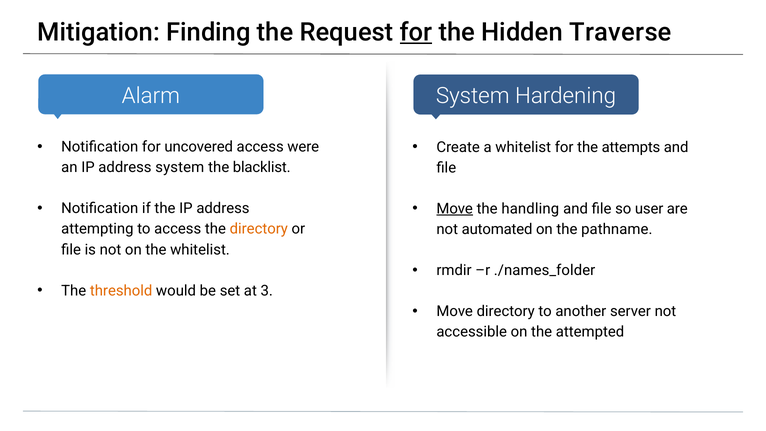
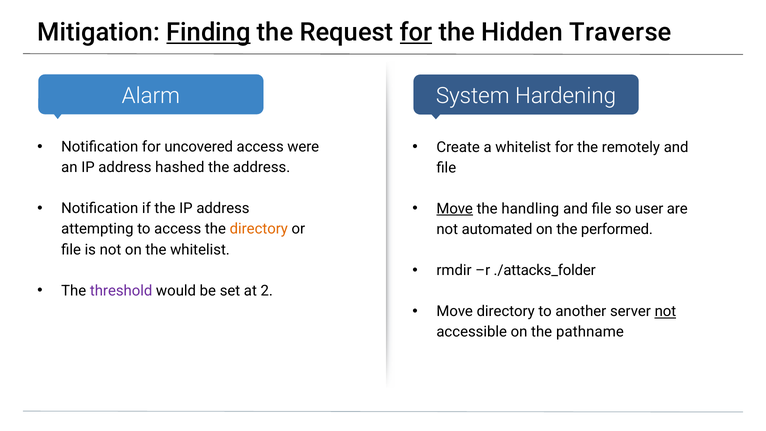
Finding underline: none -> present
attempts: attempts -> remotely
address system: system -> hashed
the blacklist: blacklist -> address
pathname: pathname -> performed
./names_folder: ./names_folder -> ./attacks_folder
threshold colour: orange -> purple
3: 3 -> 2
not at (665, 311) underline: none -> present
attempted: attempted -> pathname
